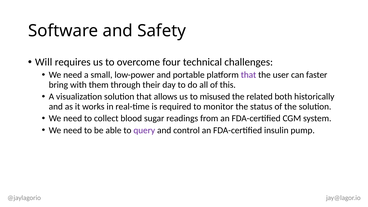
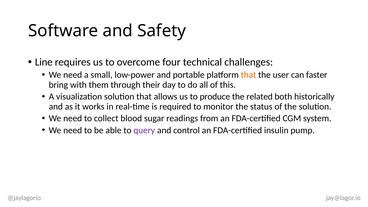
Will: Will -> Line
that at (249, 75) colour: purple -> orange
misused: misused -> produce
